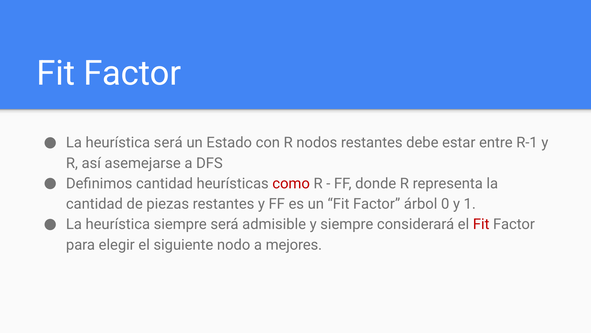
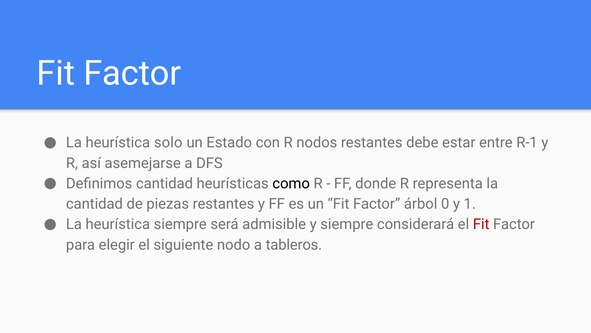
heurística será: será -> solo
como colour: red -> black
mejores: mejores -> tableros
